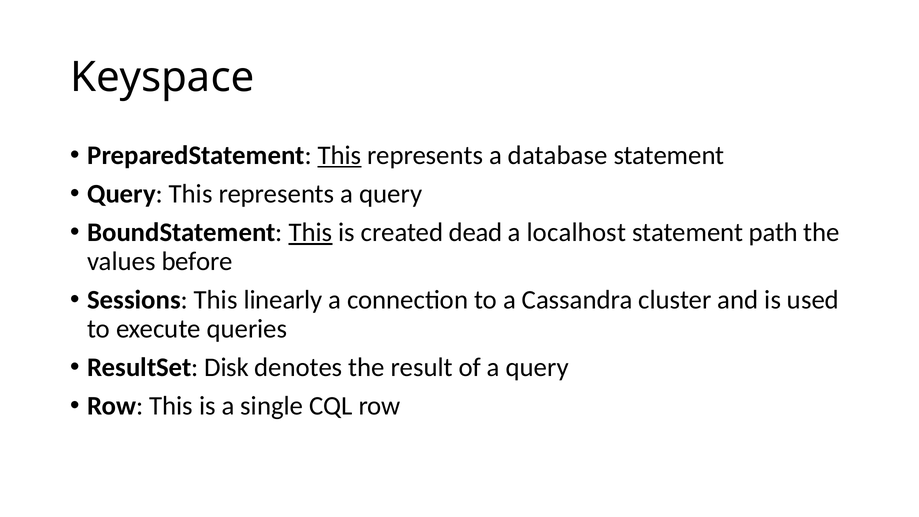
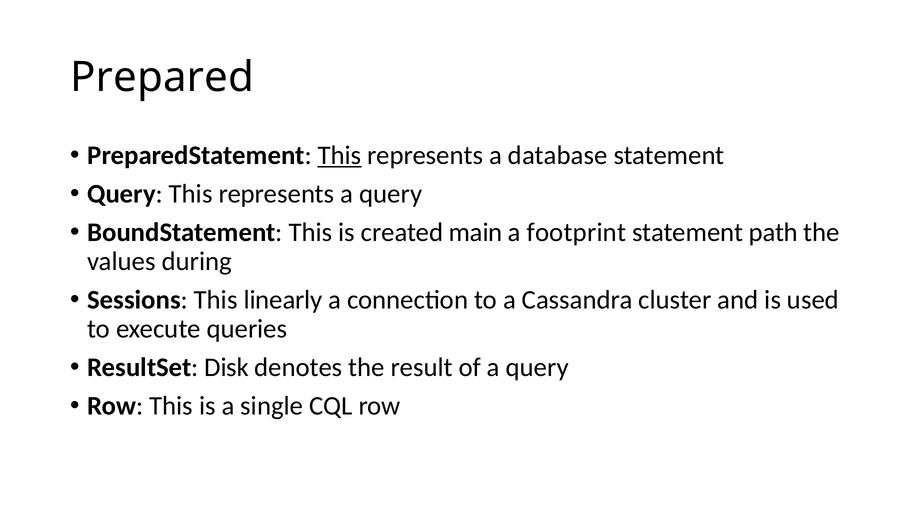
Keyspace: Keyspace -> Prepared
This at (310, 232) underline: present -> none
dead: dead -> main
localhost: localhost -> footprint
before: before -> during
